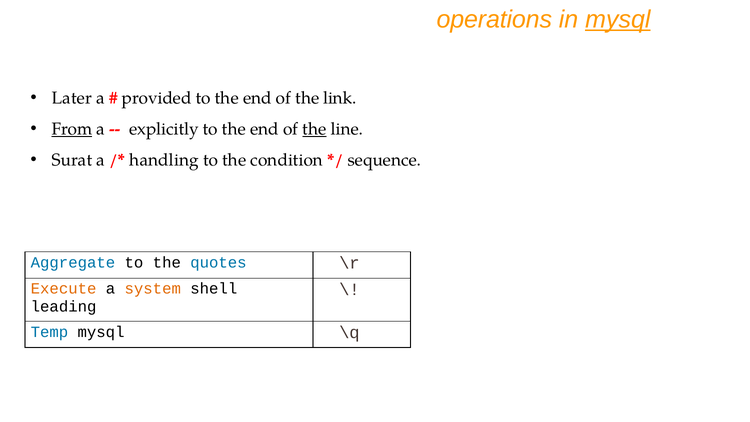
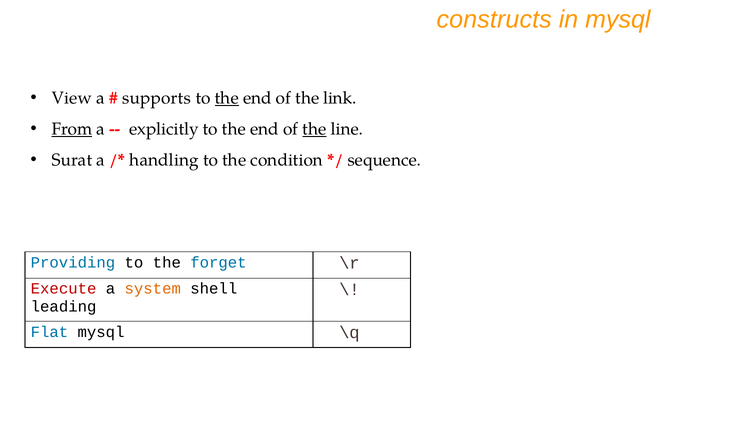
operations: operations -> constructs
mysql at (618, 20) underline: present -> none
Later: Later -> View
provided: provided -> supports
the at (227, 98) underline: none -> present
Aggregate: Aggregate -> Providing
quotes: quotes -> forget
Execute colour: orange -> red
Temp: Temp -> Flat
